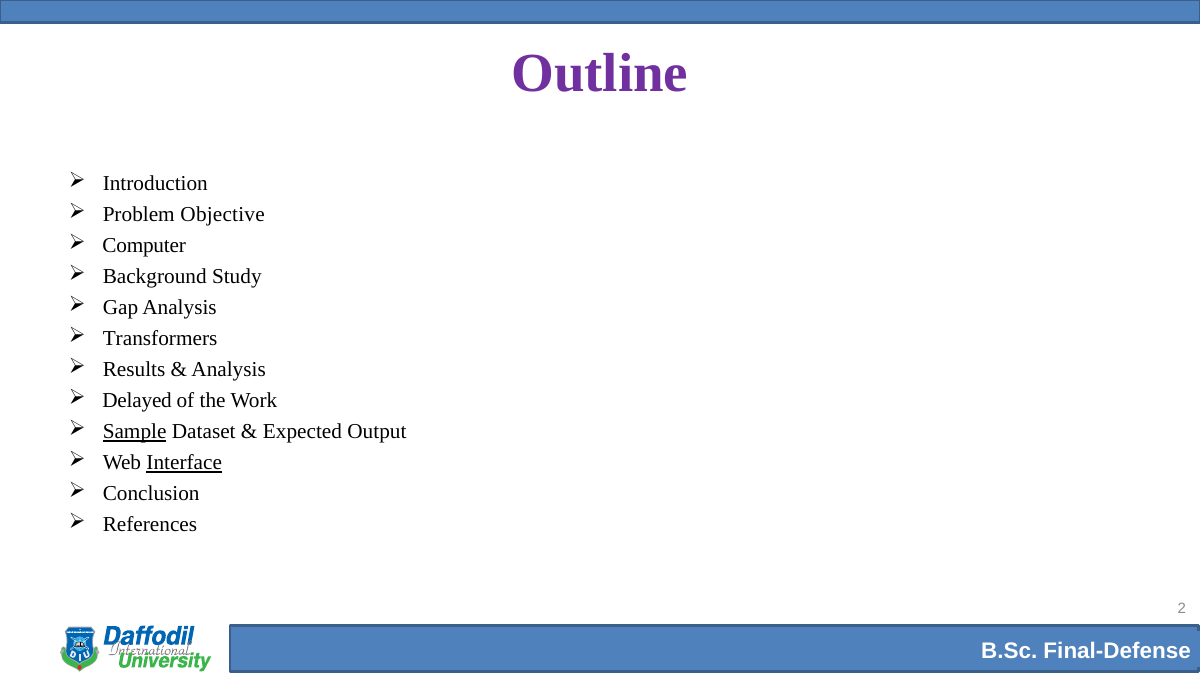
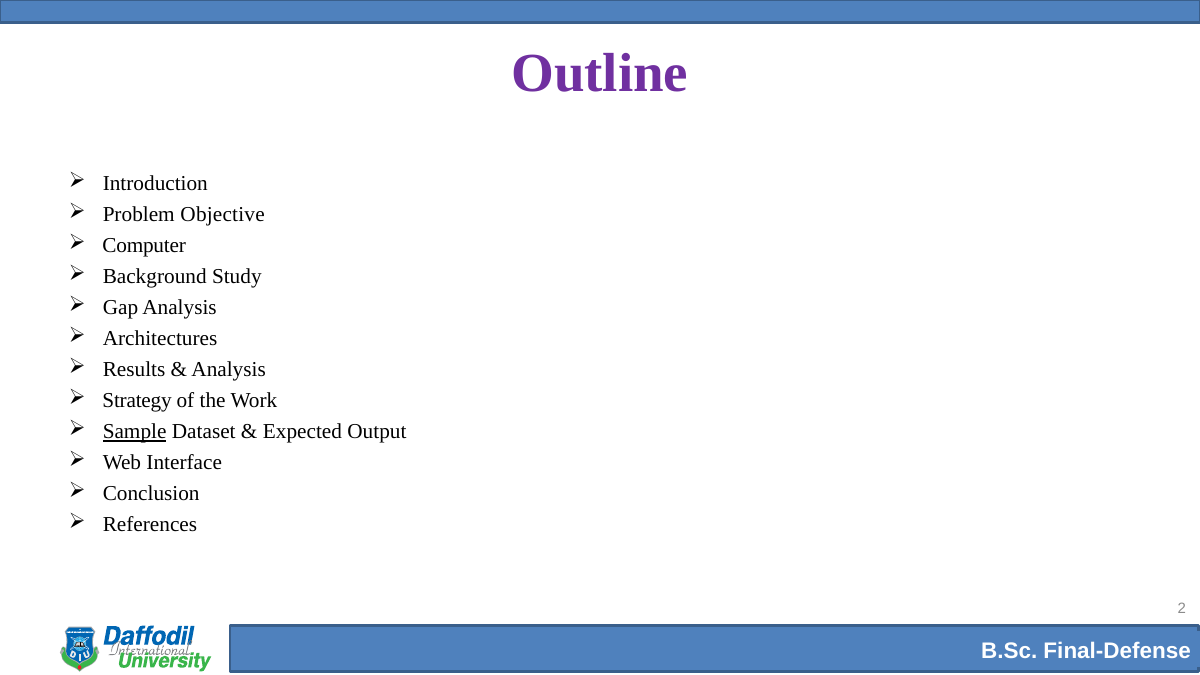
Transformers: Transformers -> Architectures
Delayed: Delayed -> Strategy
Interface underline: present -> none
